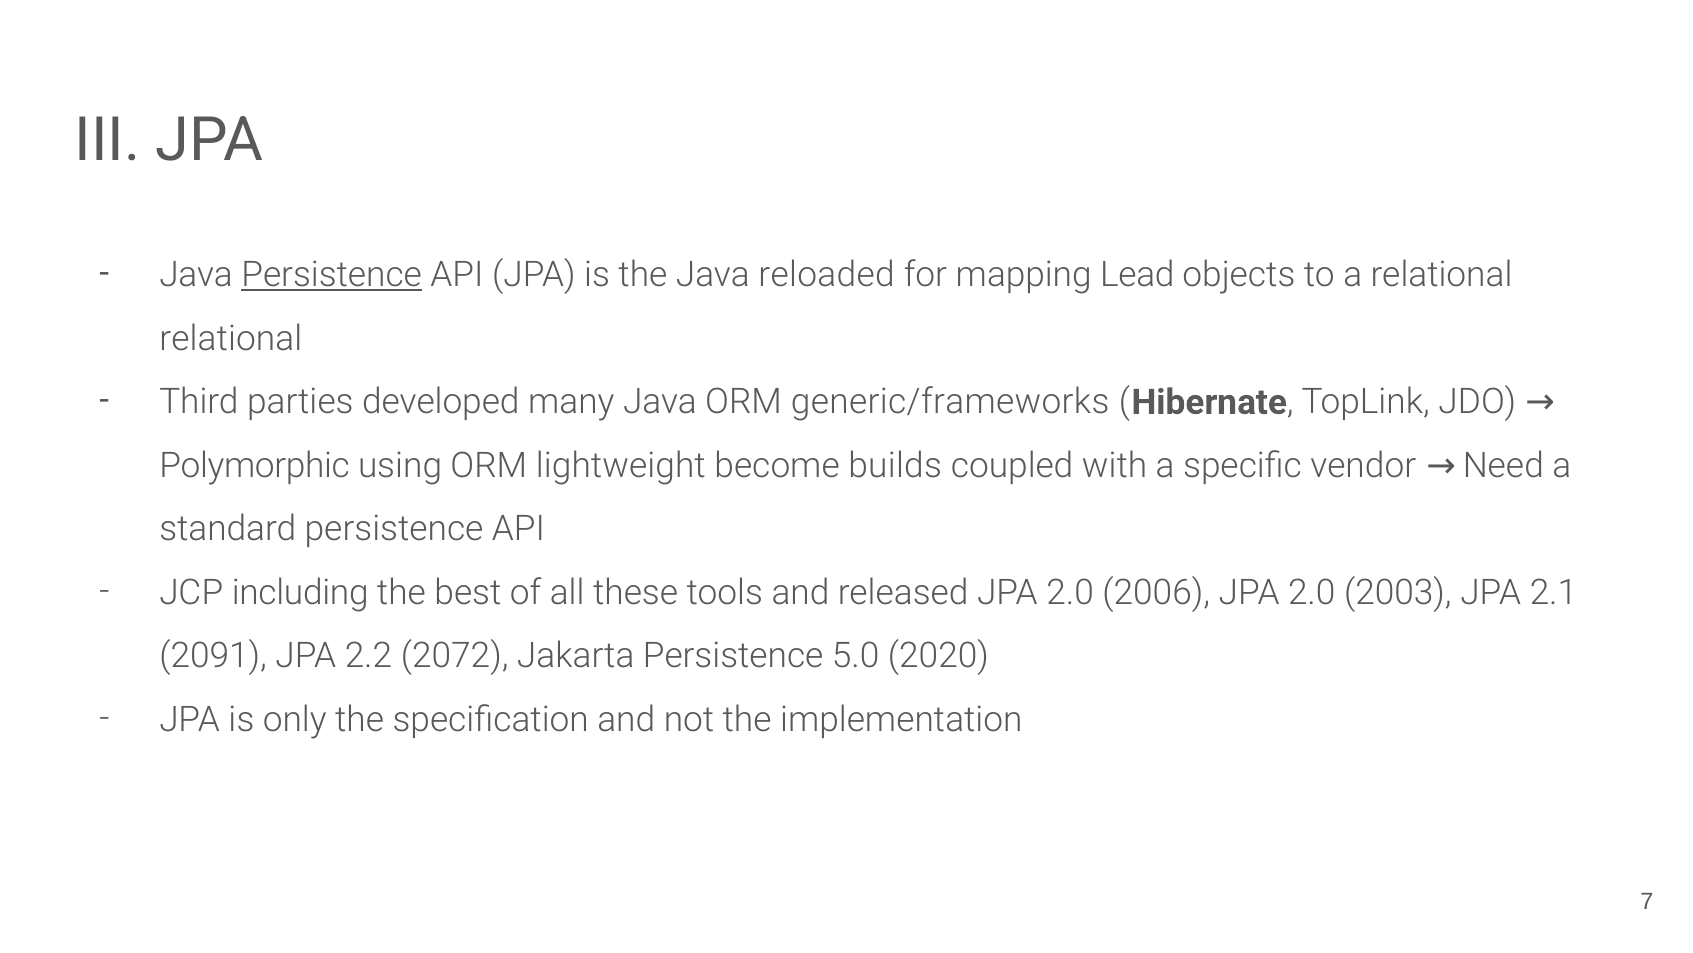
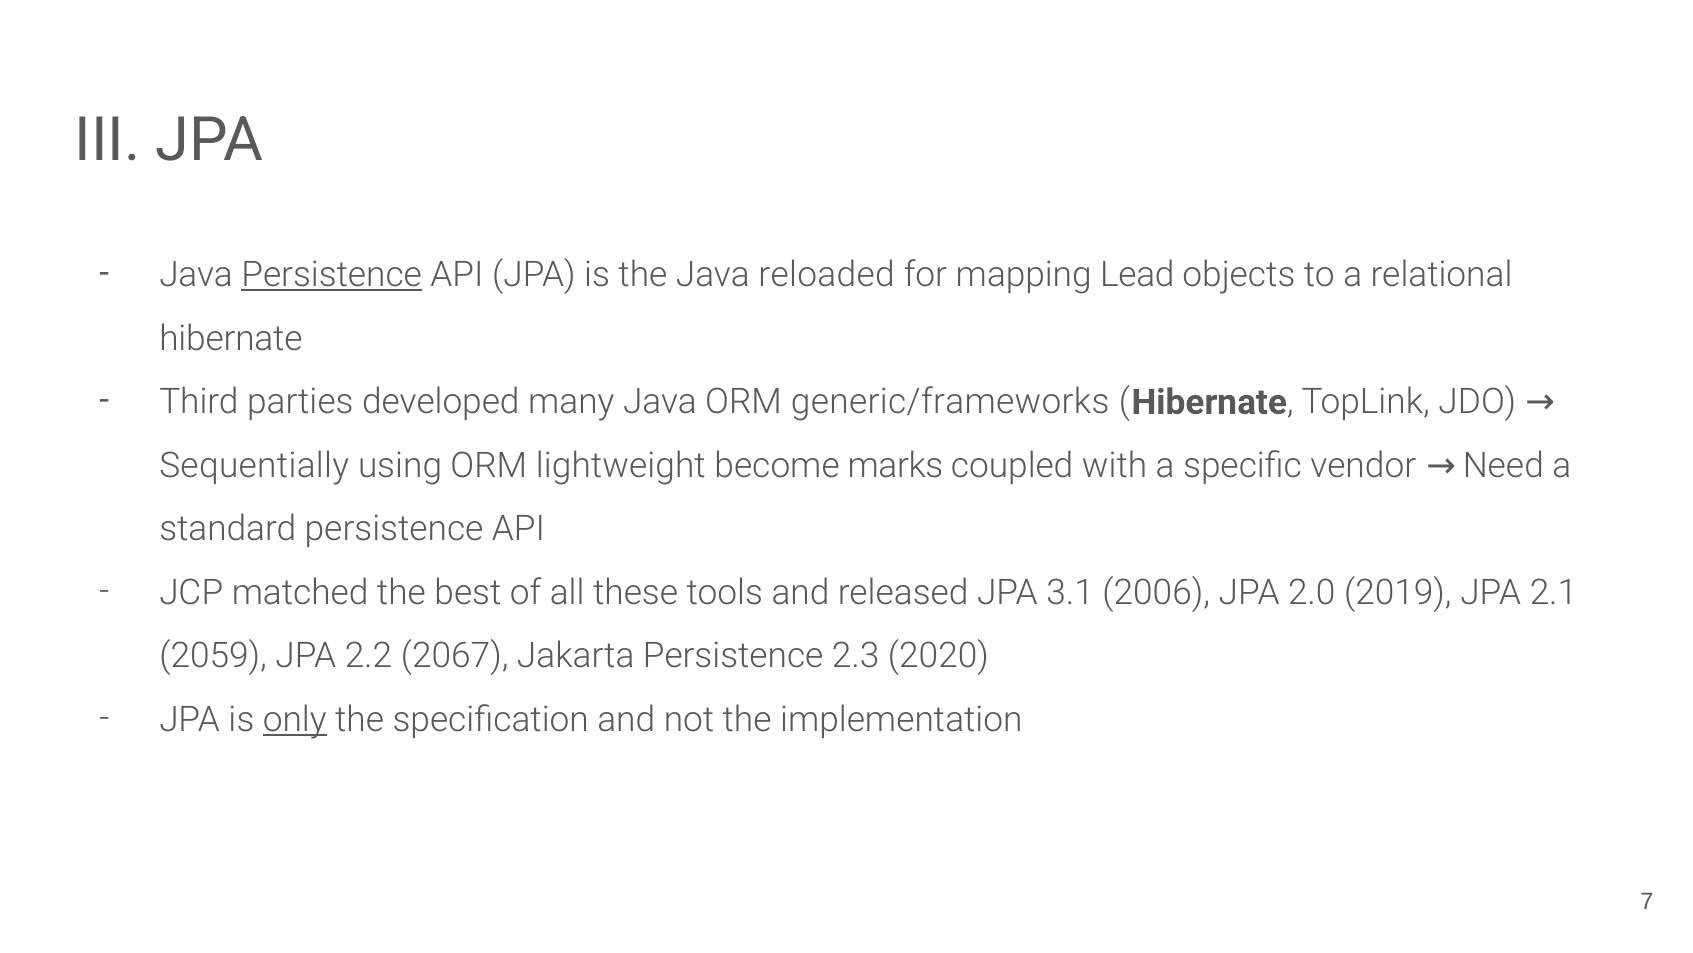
relational at (231, 338): relational -> hibernate
Polymorphic: Polymorphic -> Sequentially
builds: builds -> marks
including: including -> matched
released JPA 2.0: 2.0 -> 3.1
2003: 2003 -> 2019
2091: 2091 -> 2059
2072: 2072 -> 2067
5.0: 5.0 -> 2.3
only underline: none -> present
